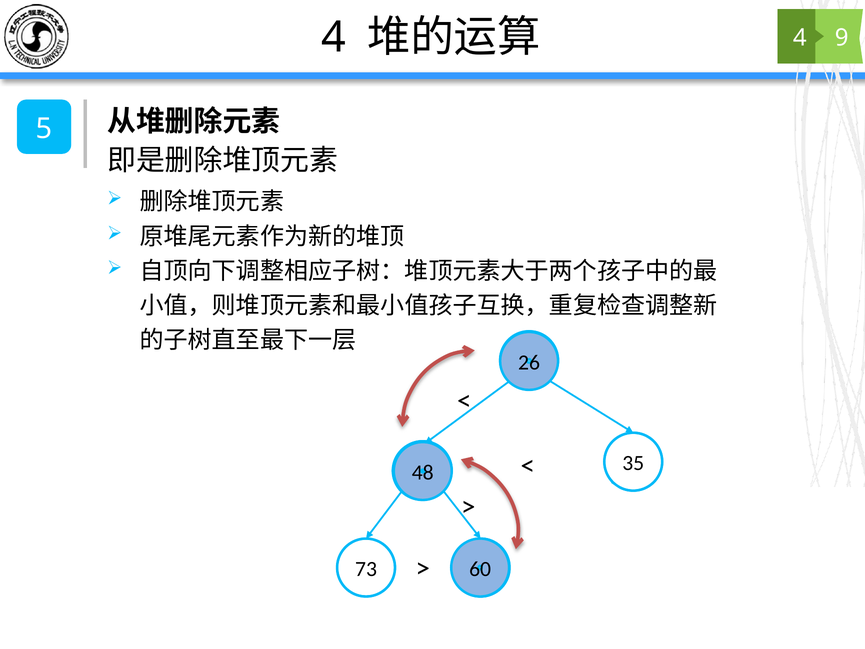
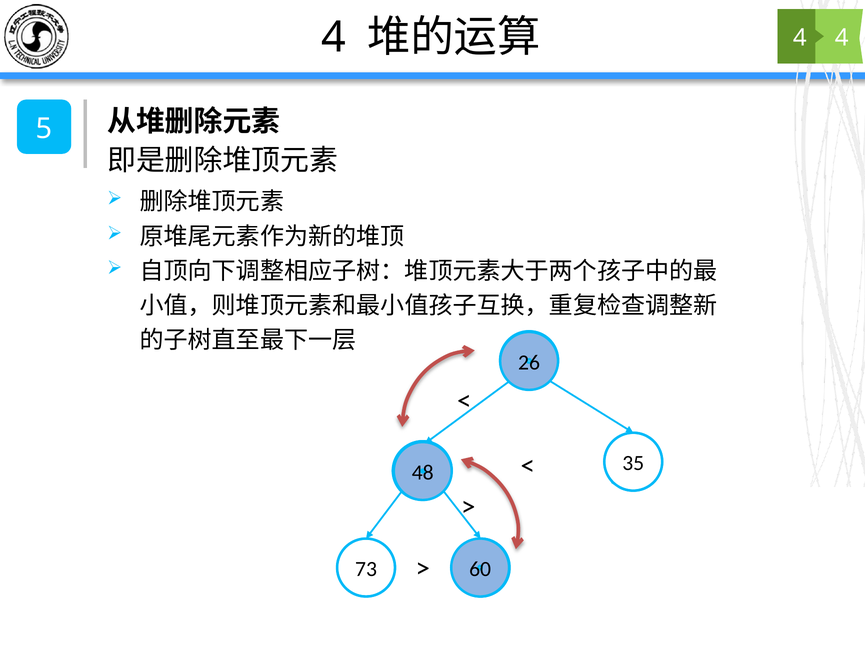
9 at (842, 38): 9 -> 4
